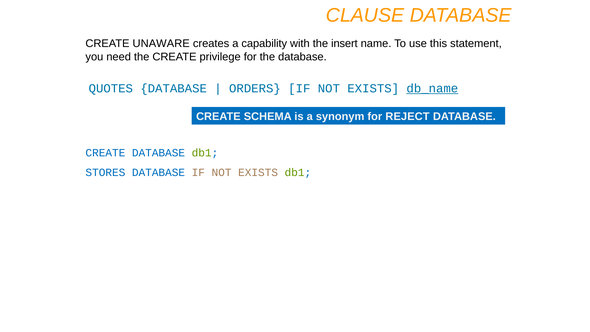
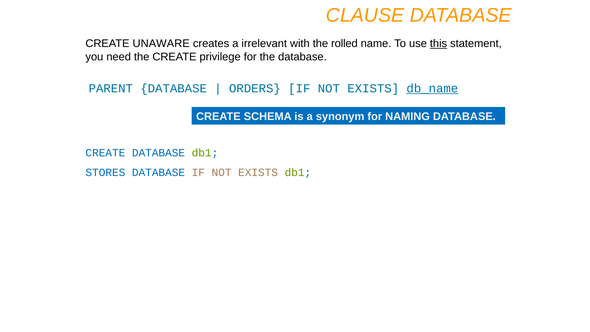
capability: capability -> irrelevant
insert: insert -> rolled
this underline: none -> present
QUOTES: QUOTES -> PARENT
REJECT: REJECT -> NAMING
